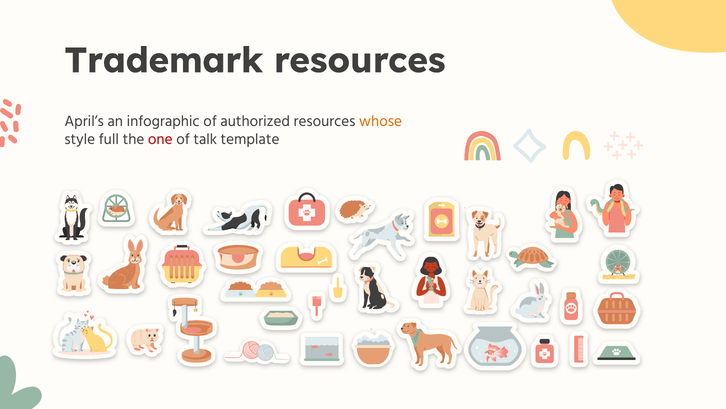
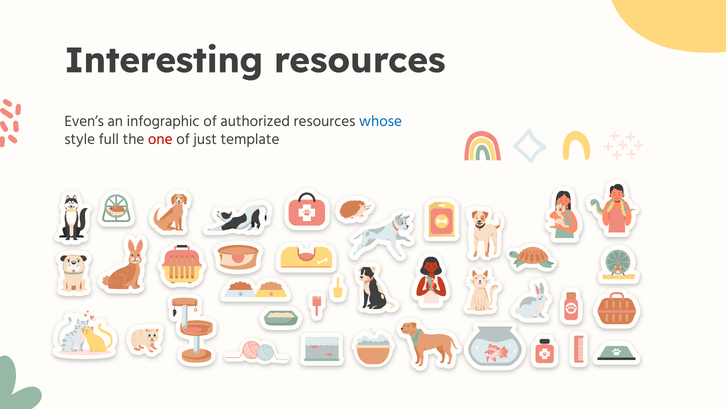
Trademark: Trademark -> Interesting
April’s: April’s -> Even’s
whose colour: orange -> blue
talk: talk -> just
